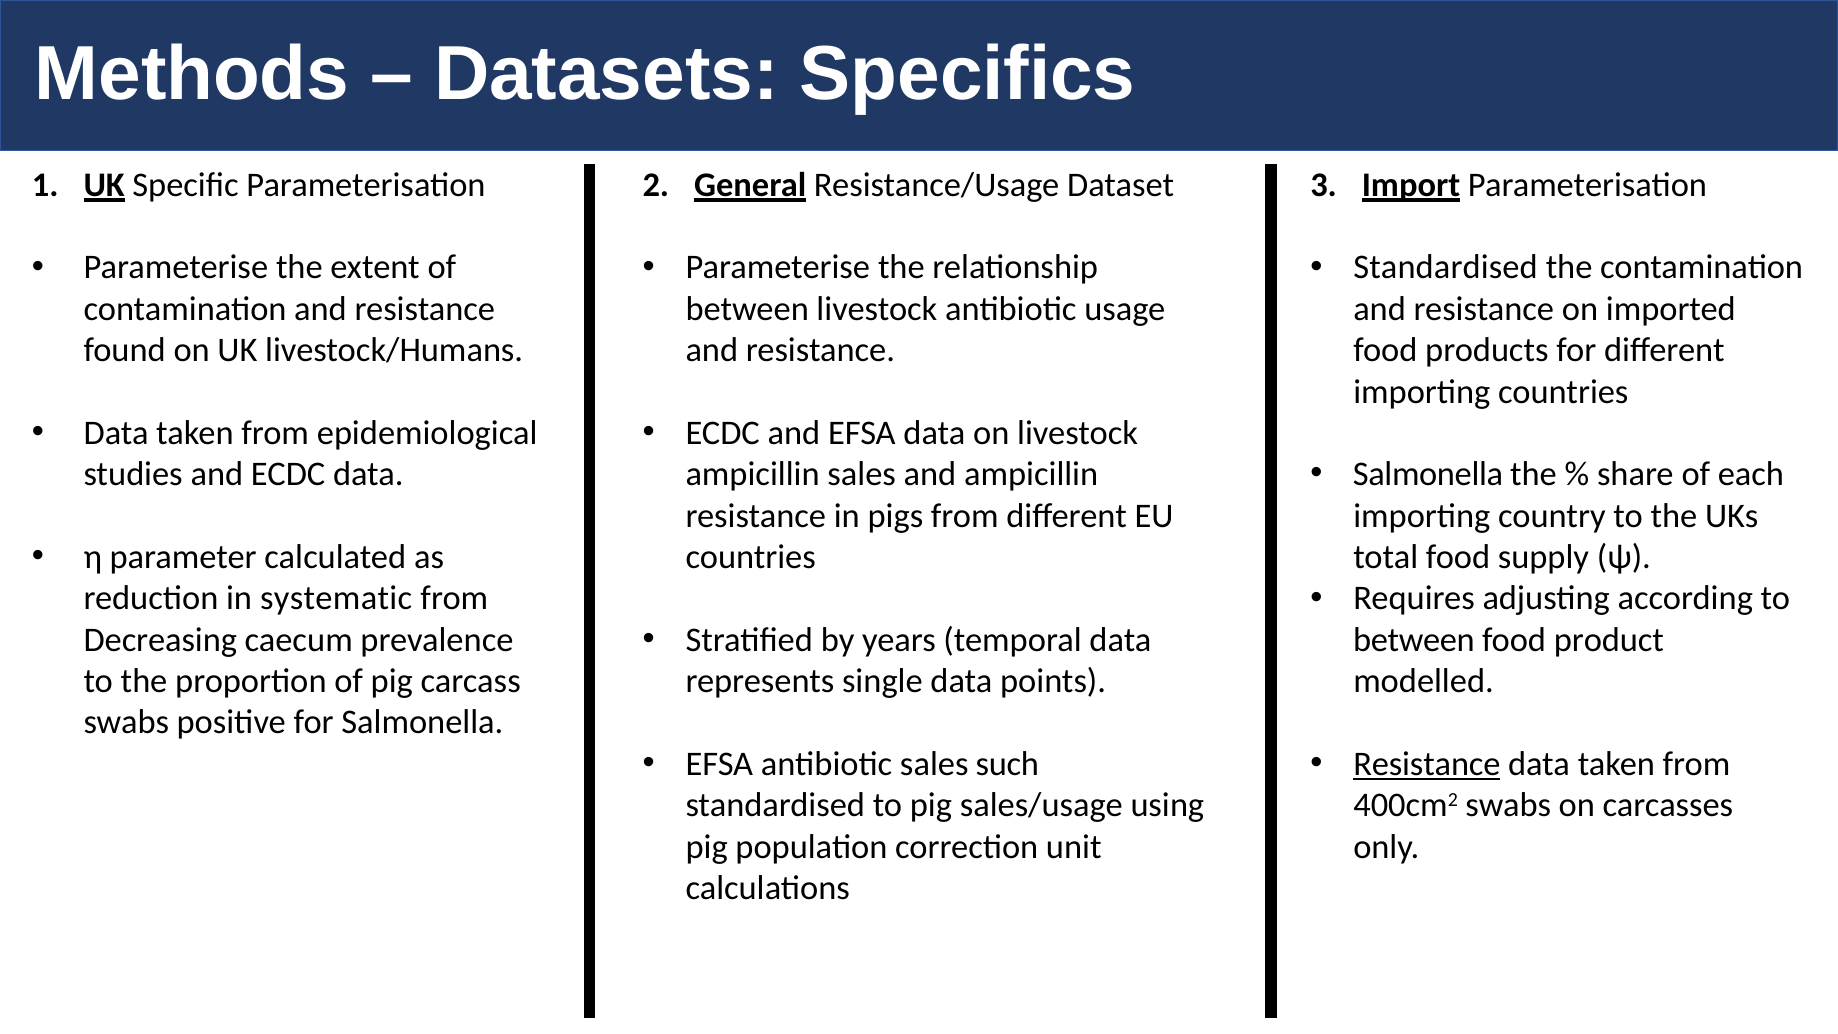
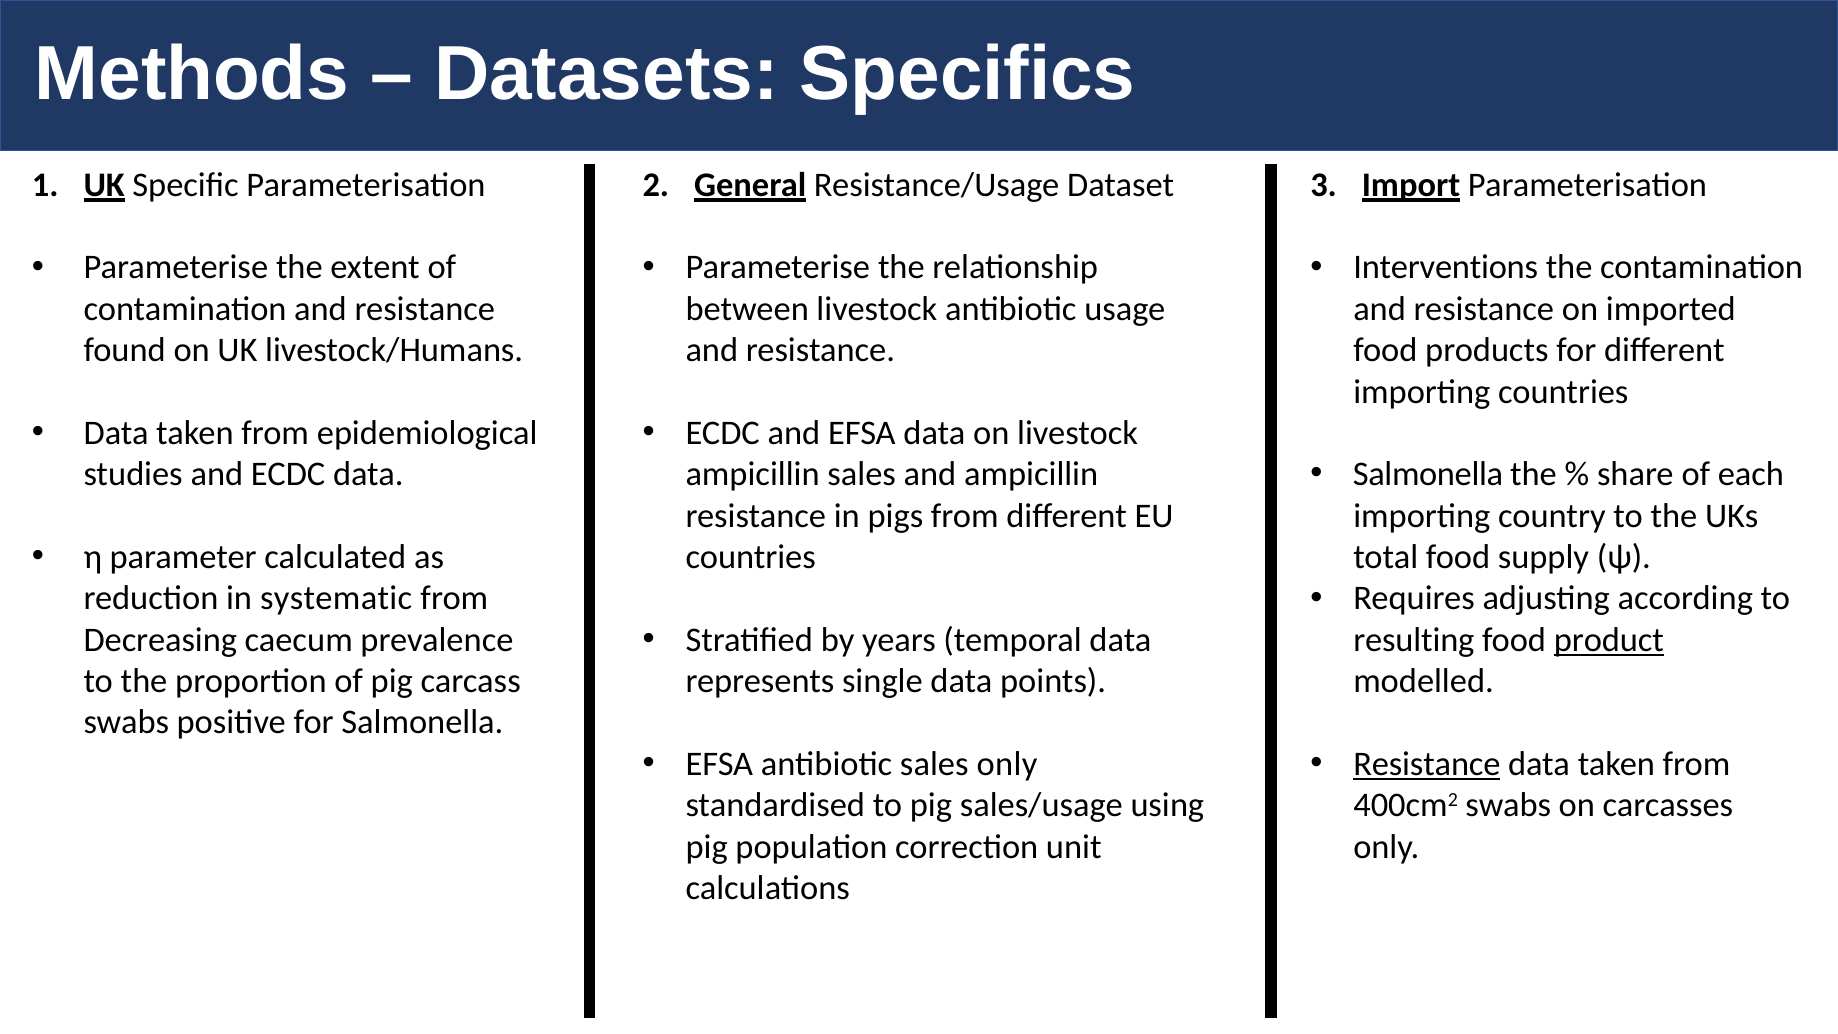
Standardised at (1446, 268): Standardised -> Interventions
between at (1414, 640): between -> resulting
product underline: none -> present
sales such: such -> only
